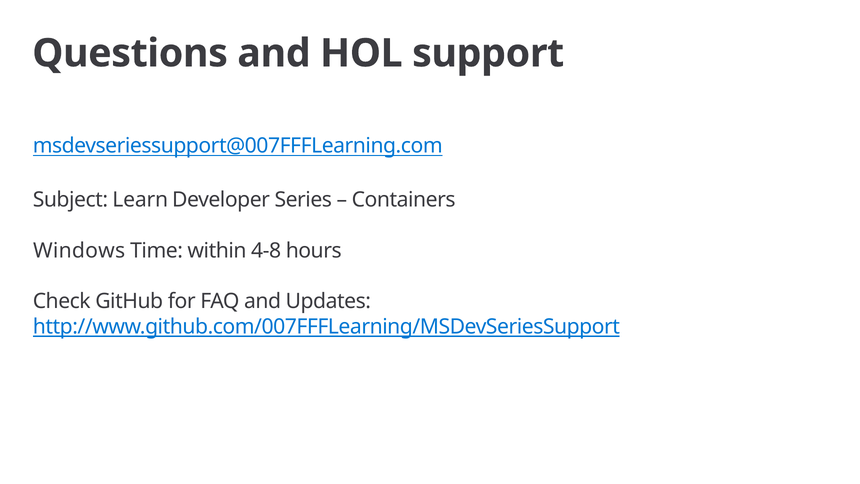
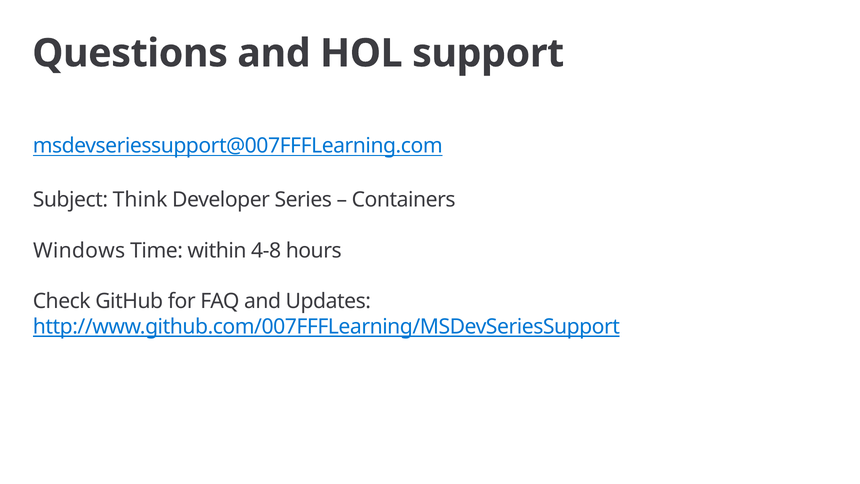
Learn: Learn -> Think
